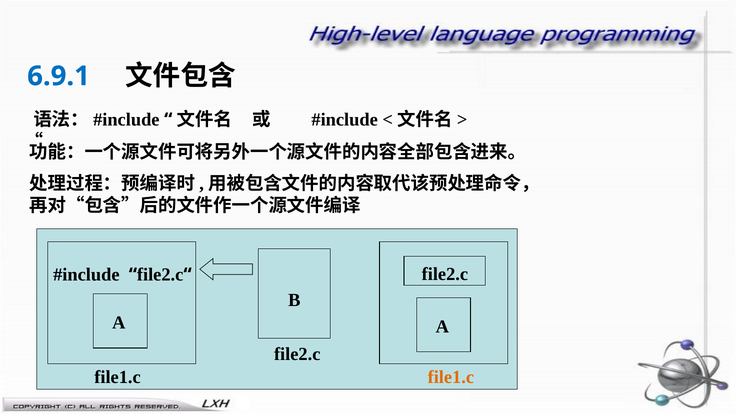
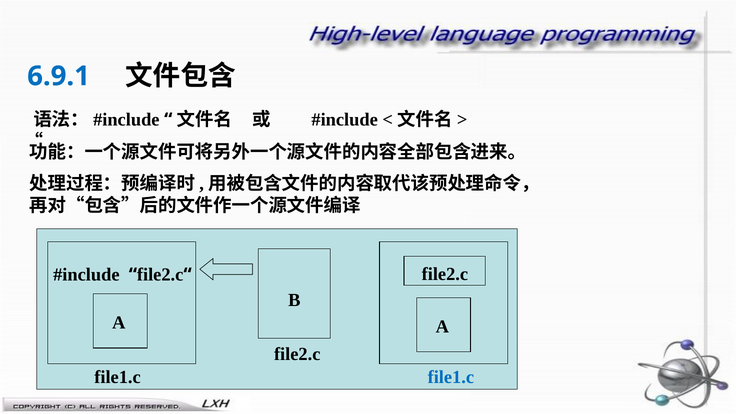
file1.c at (451, 377) colour: orange -> blue
